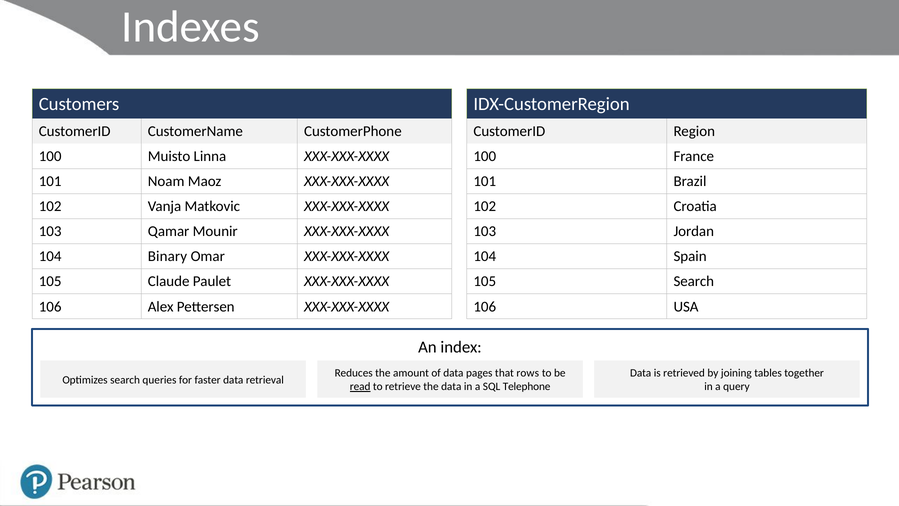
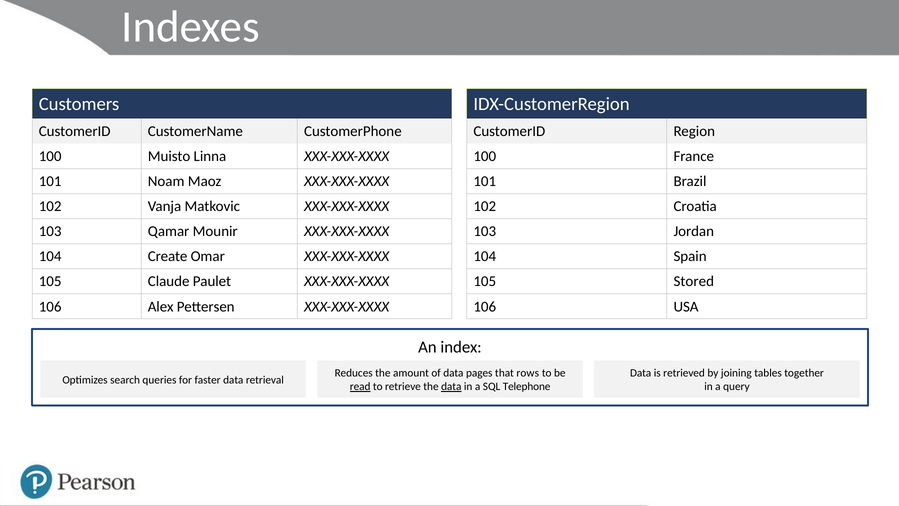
Binary: Binary -> Create
105 Search: Search -> Stored
data at (451, 386) underline: none -> present
